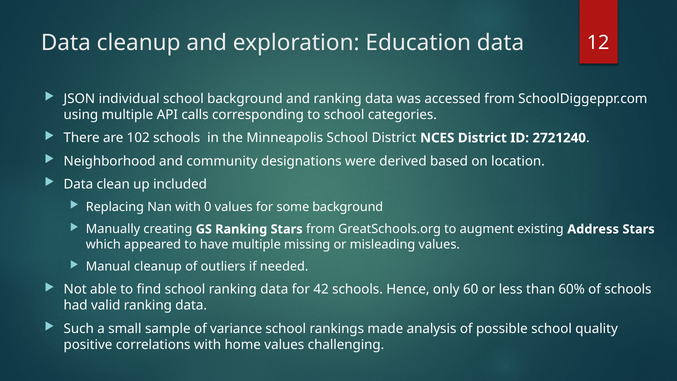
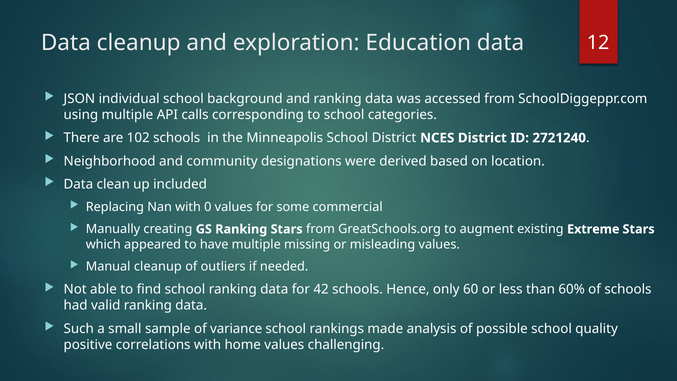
some background: background -> commercial
Address: Address -> Extreme
